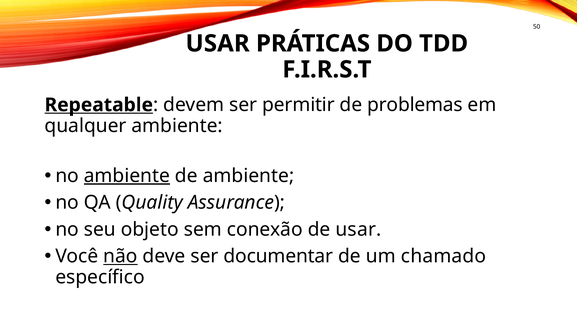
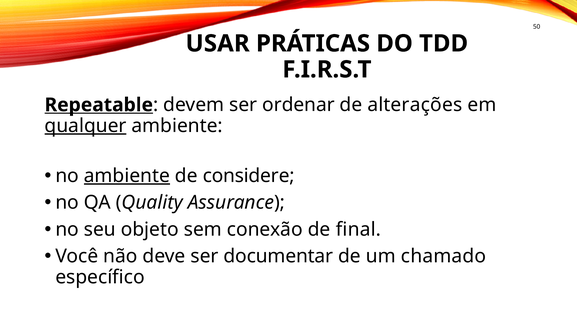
permitir: permitir -> ordenar
problemas: problemas -> alterações
qualquer underline: none -> present
de ambiente: ambiente -> considere
de usar: usar -> final
não underline: present -> none
